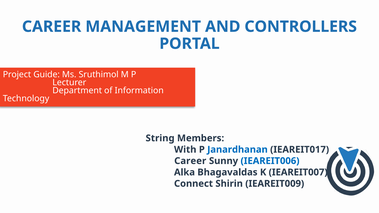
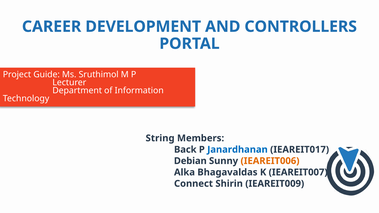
MANAGEMENT: MANAGEMENT -> DEVELOPMENT
With: With -> Back
Career at (190, 161): Career -> Debian
IEAREIT006 colour: blue -> orange
